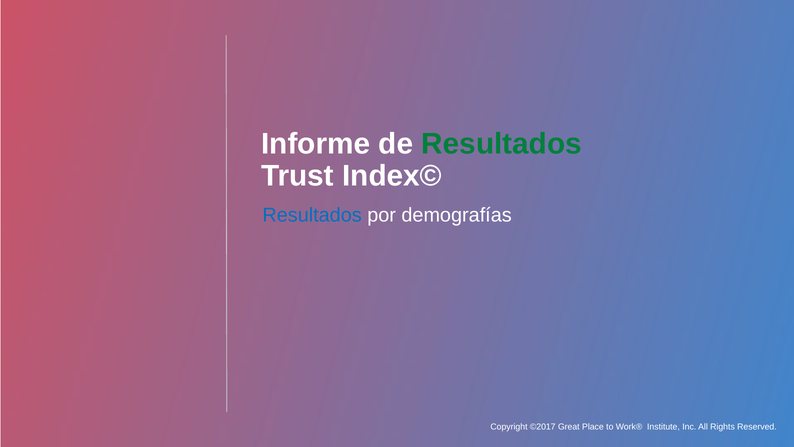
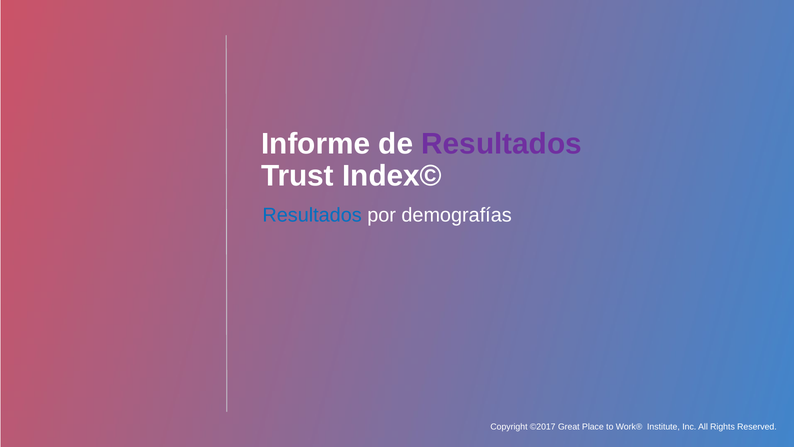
Resultados at (502, 144) colour: green -> purple
